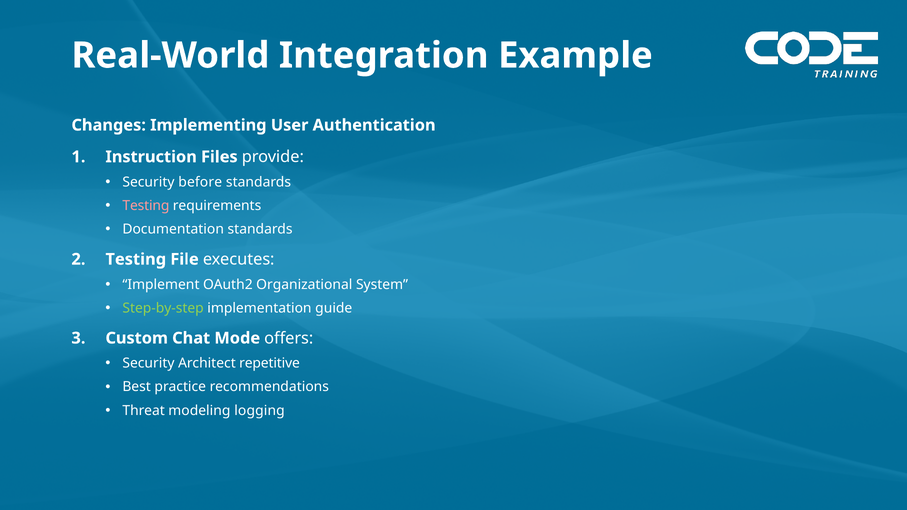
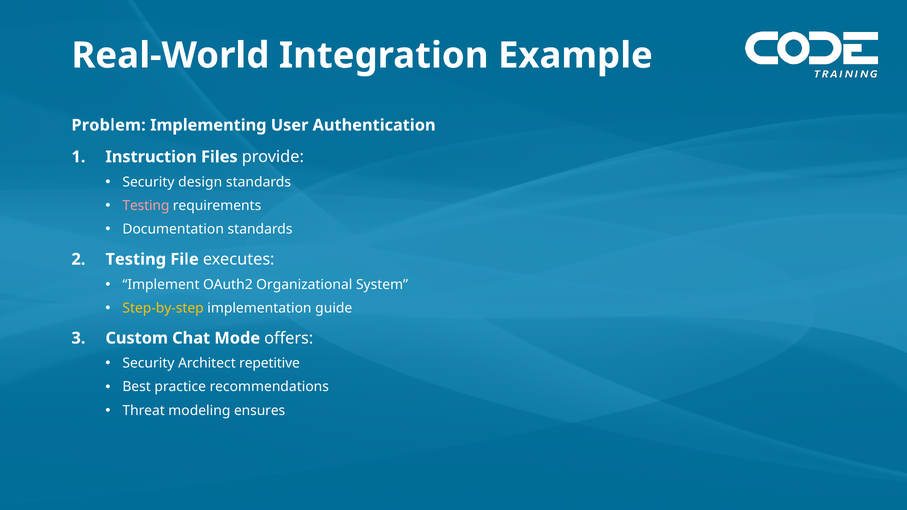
Changes: Changes -> Problem
before: before -> design
Step-by-step colour: light green -> yellow
logging: logging -> ensures
